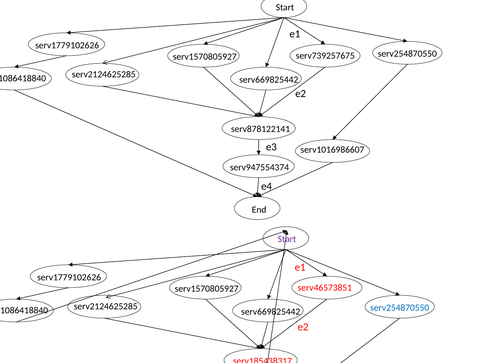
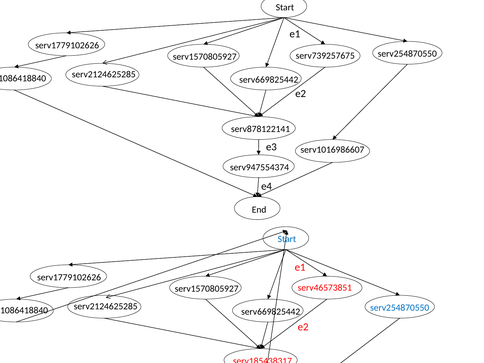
Start at (287, 239) colour: purple -> blue
